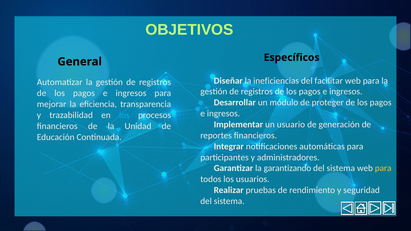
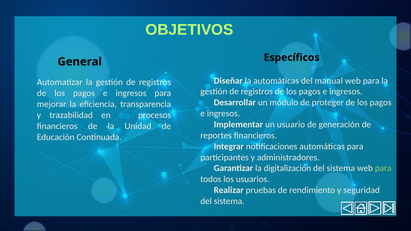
la ineficiencias: ineficiencias -> automáticas
facilitar: facilitar -> manual
garantizando: garantizando -> digitalización
para at (383, 168) colour: yellow -> light green
